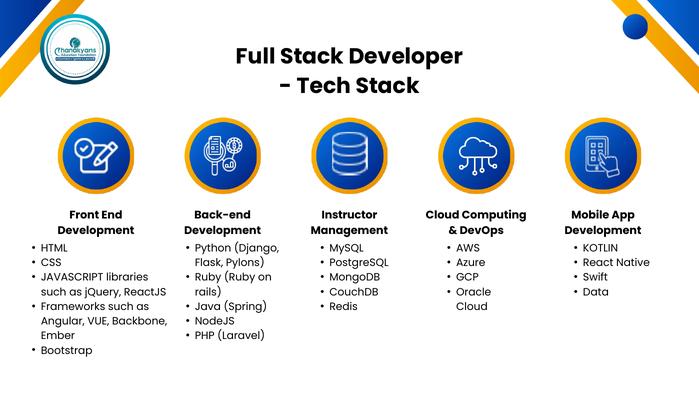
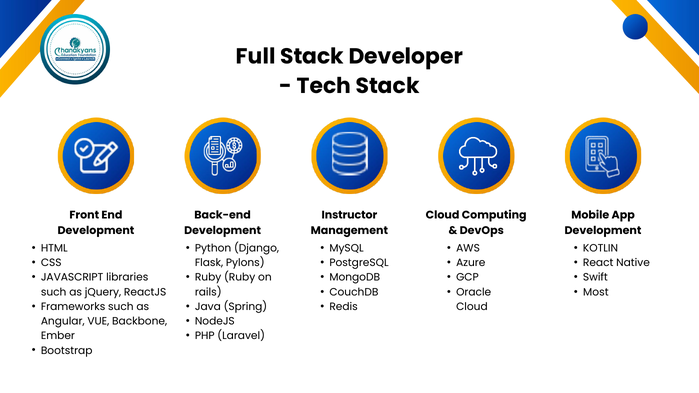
Data: Data -> Most
